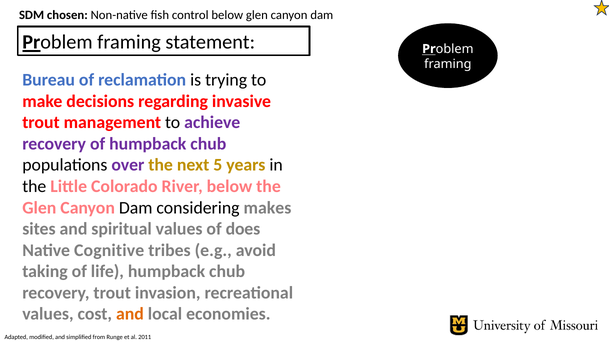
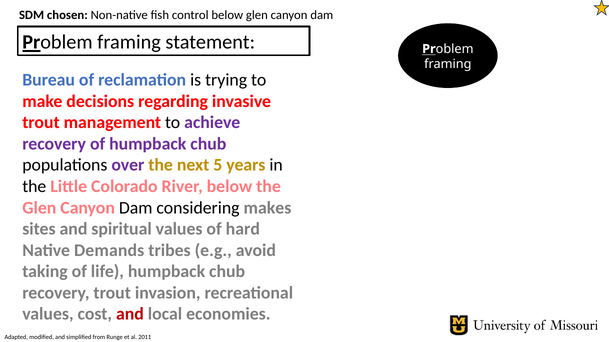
does: does -> hard
Cognitive: Cognitive -> Demands
and at (130, 315) colour: orange -> red
